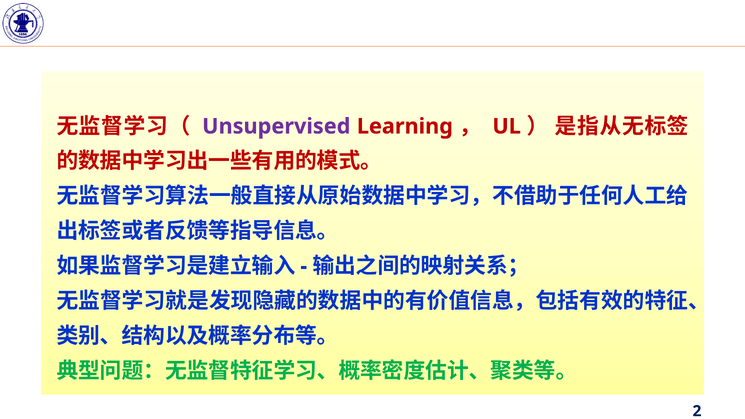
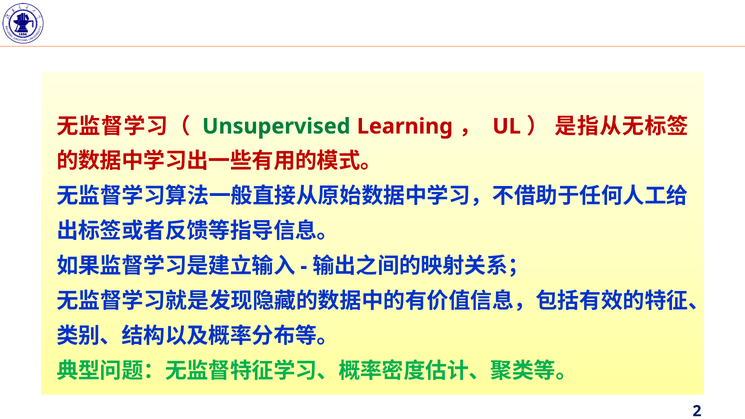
Unsupervised colour: purple -> green
